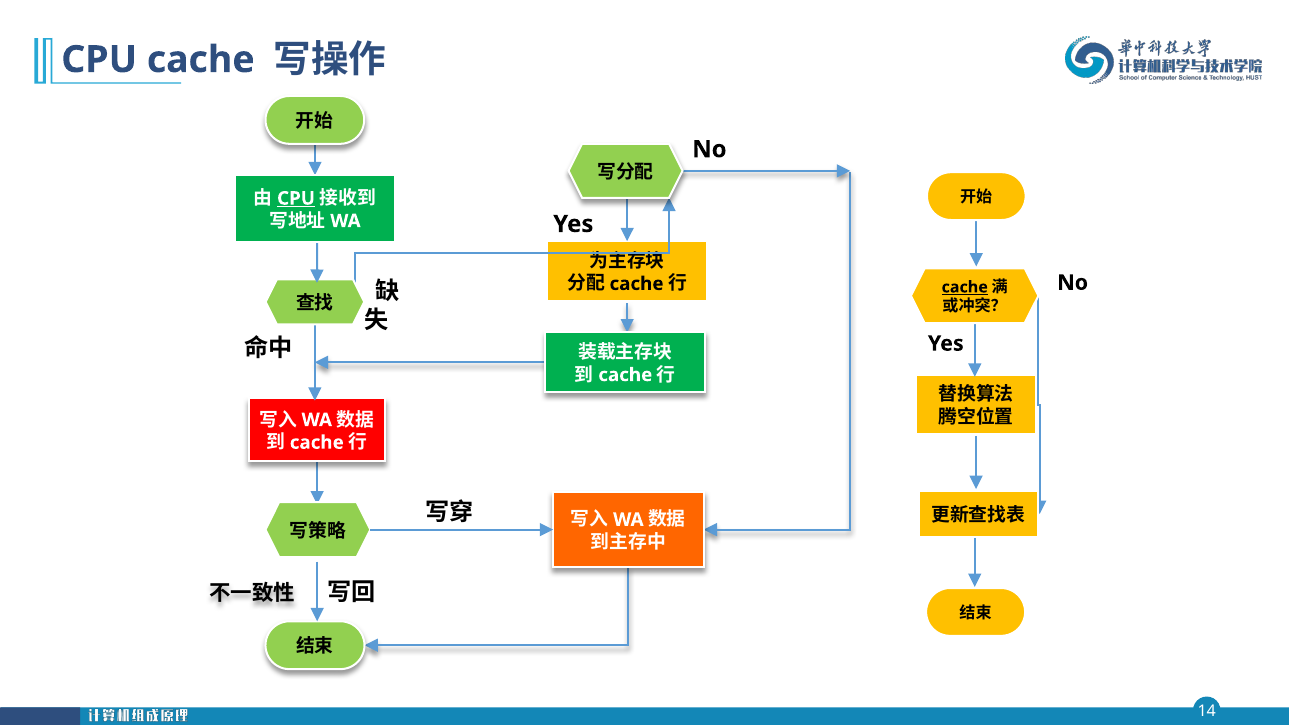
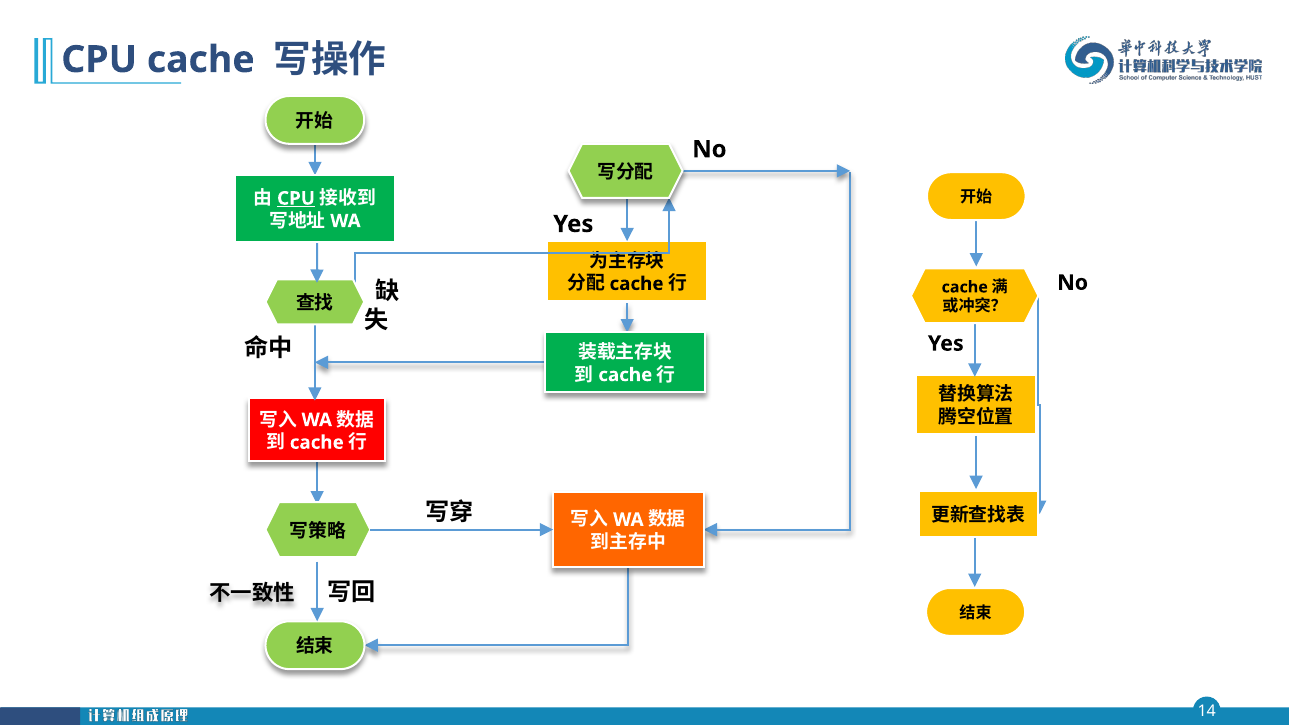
cache at (965, 287) underline: present -> none
